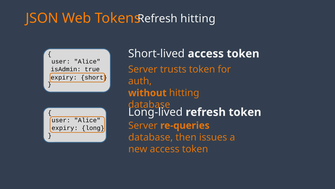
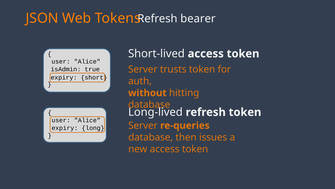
Refresh hitting: hitting -> bearer
